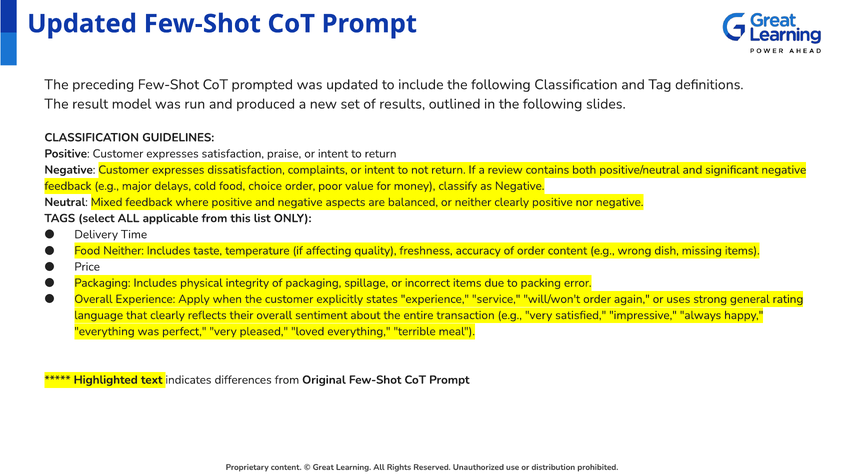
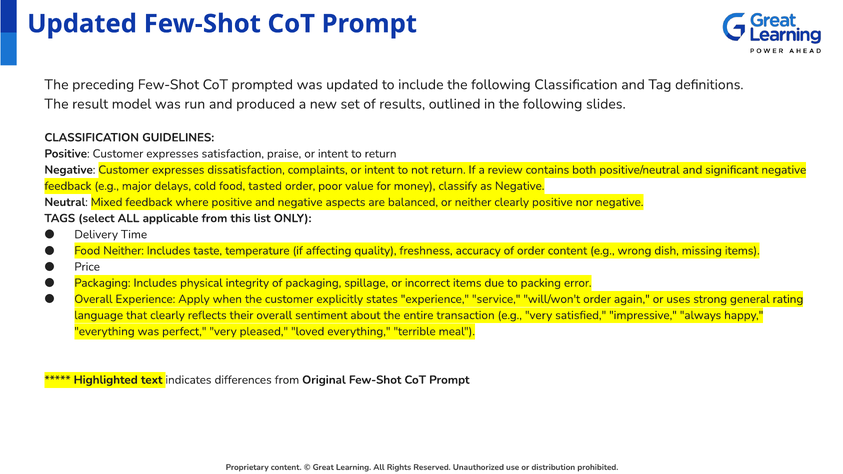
choice: choice -> tasted
